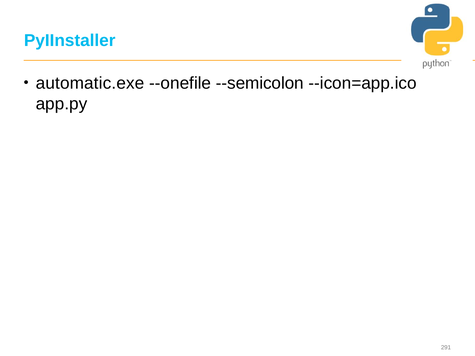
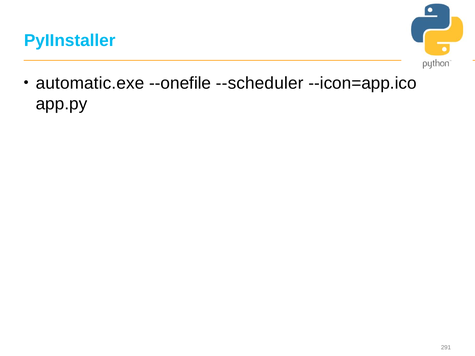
--semicolon: --semicolon -> --scheduler
